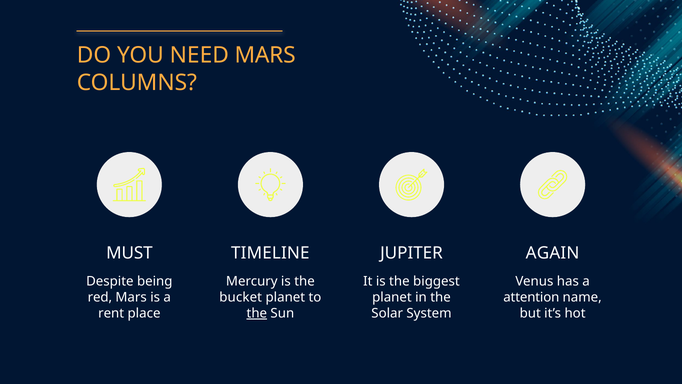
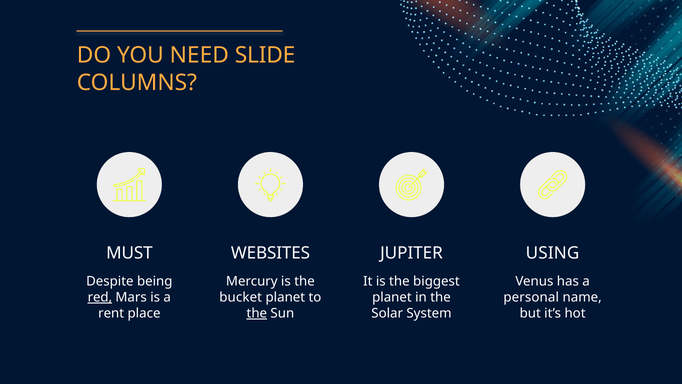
NEED MARS: MARS -> SLIDE
TIMELINE: TIMELINE -> WEBSITES
AGAIN: AGAIN -> USING
red underline: none -> present
attention: attention -> personal
